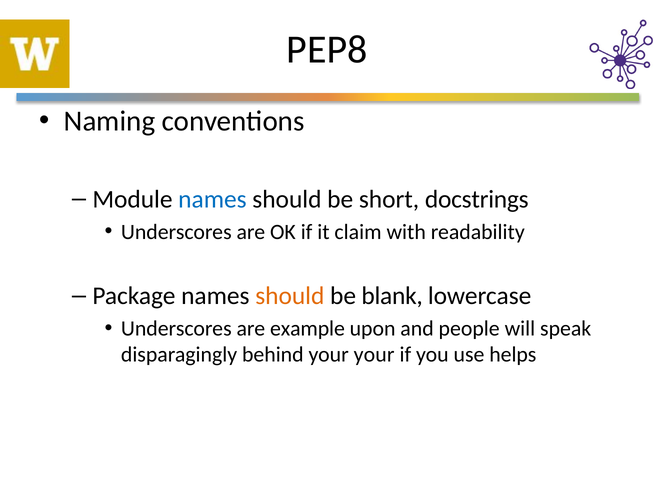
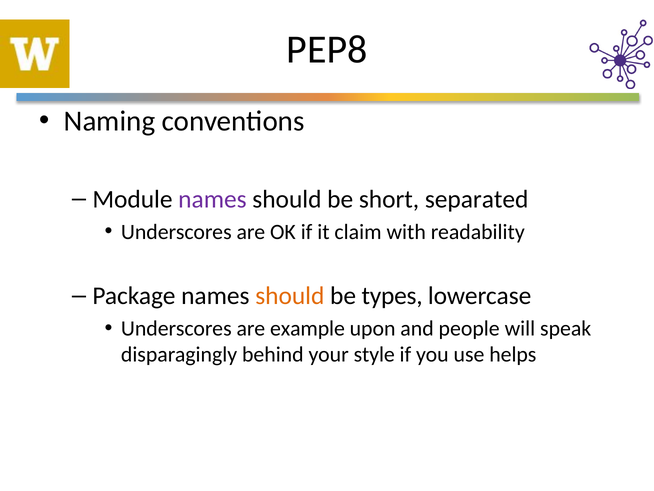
names at (212, 199) colour: blue -> purple
docstrings: docstrings -> separated
blank: blank -> types
your your: your -> style
